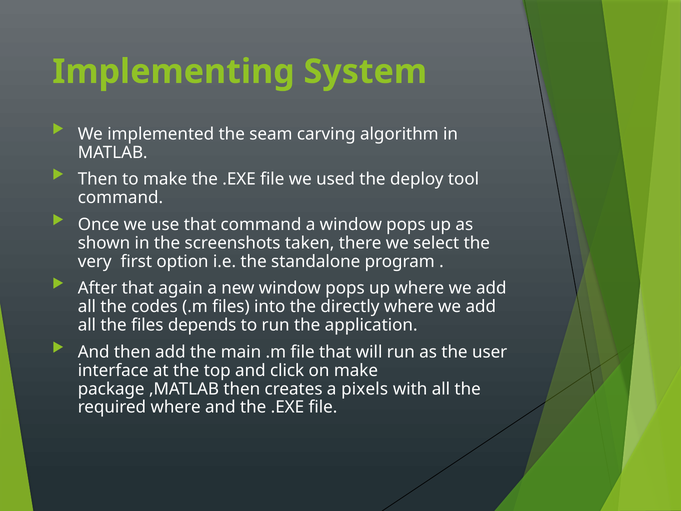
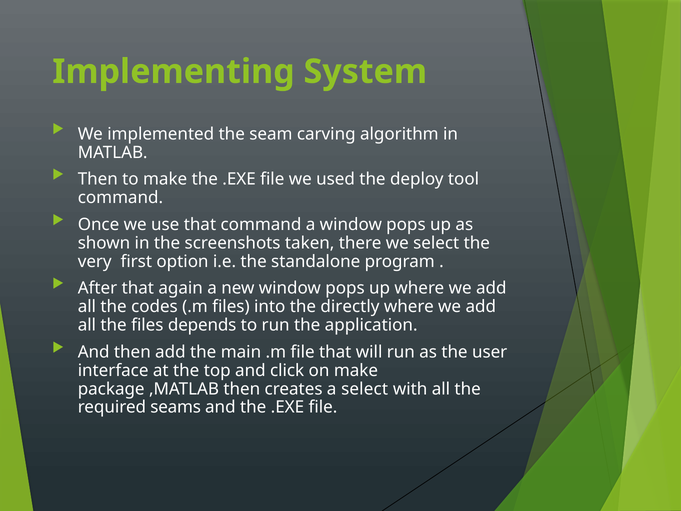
a pixels: pixels -> select
required where: where -> seams
